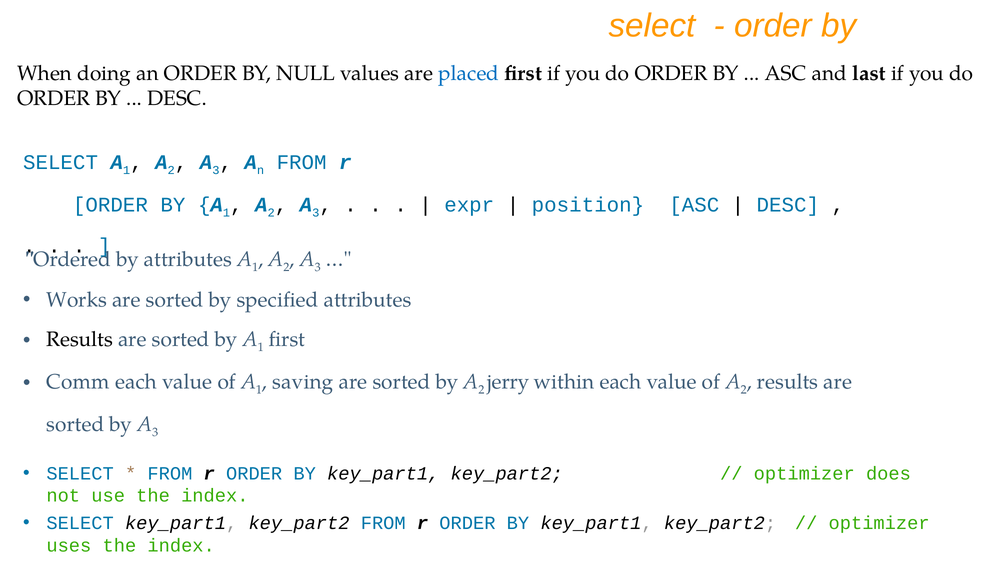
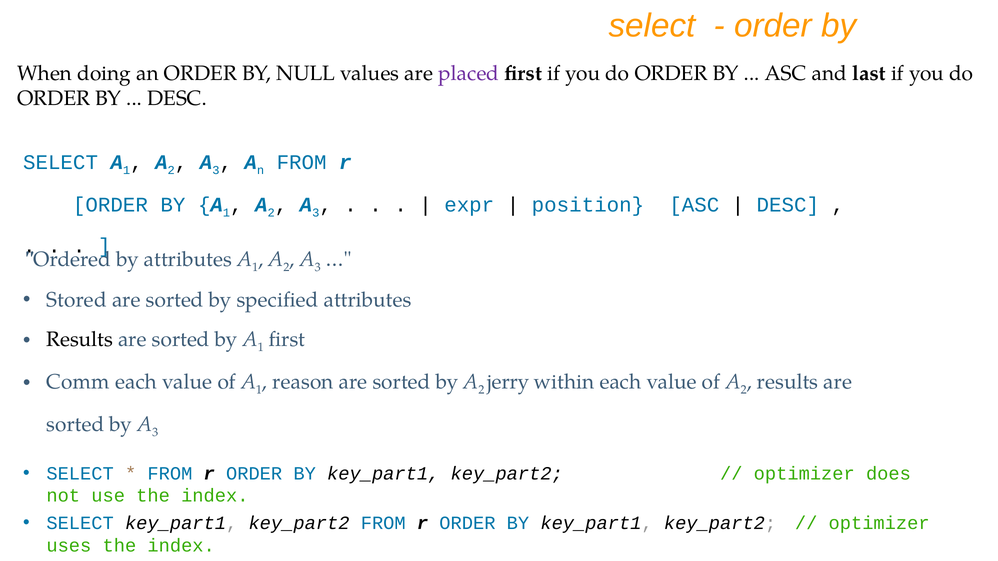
placed colour: blue -> purple
Works: Works -> Stored
saving: saving -> reason
